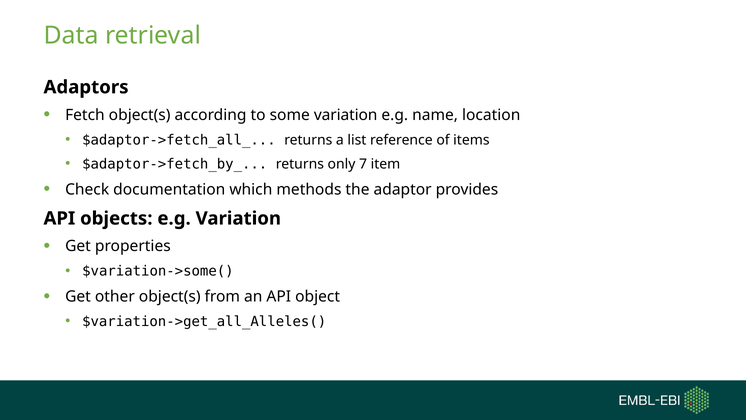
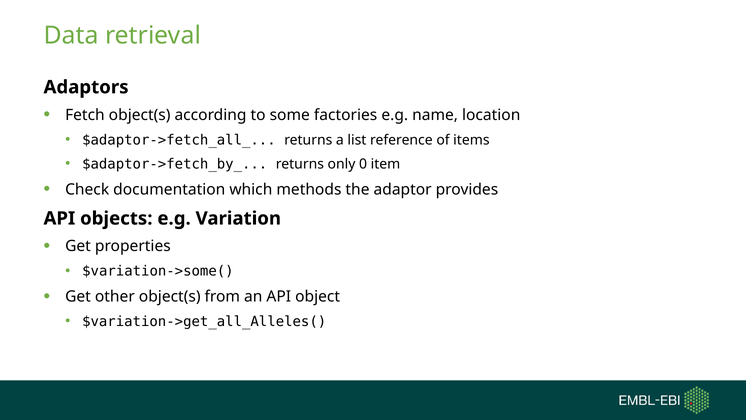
some variation: variation -> factories
7: 7 -> 0
